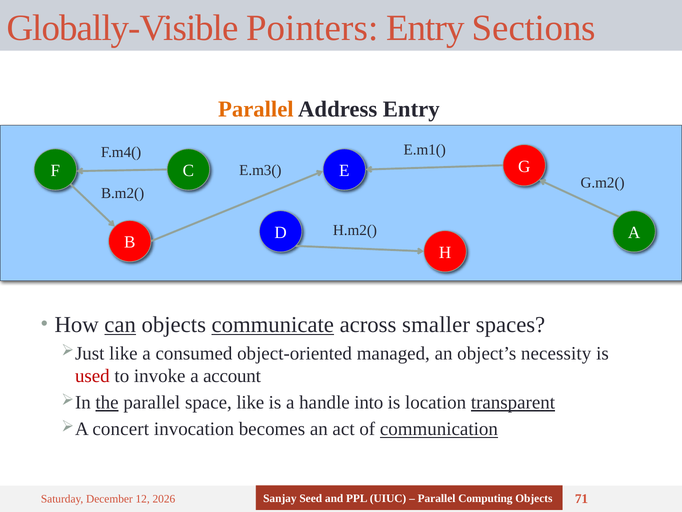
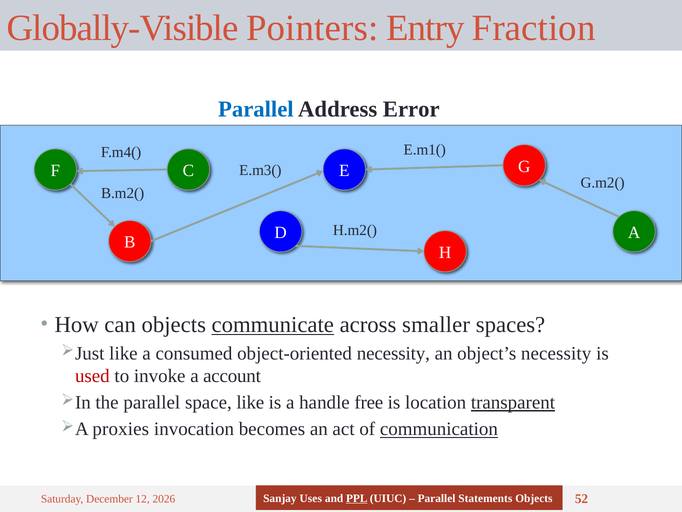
Sections: Sections -> Fraction
Parallel at (256, 109) colour: orange -> blue
Address Entry: Entry -> Error
can underline: present -> none
object-oriented managed: managed -> necessity
the underline: present -> none
into: into -> free
concert: concert -> proxies
Seed: Seed -> Uses
PPL underline: none -> present
Computing: Computing -> Statements
71: 71 -> 52
